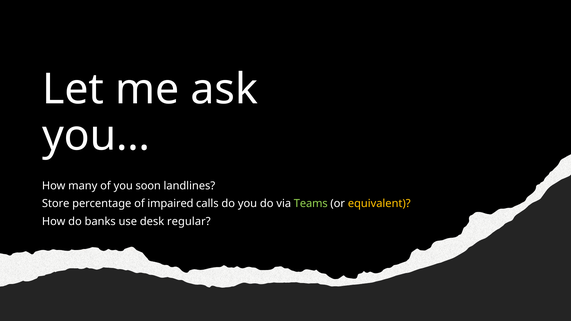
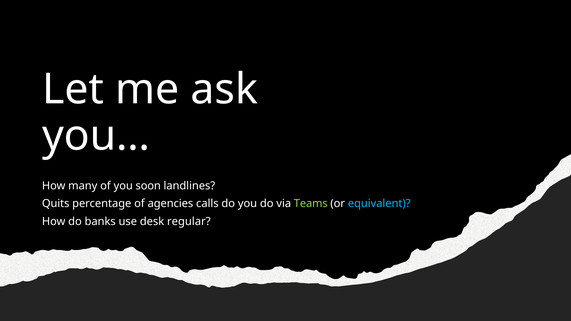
Store: Store -> Quits
impaired: impaired -> agencies
equivalent colour: yellow -> light blue
